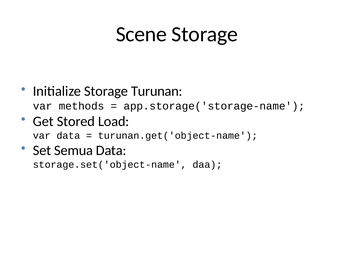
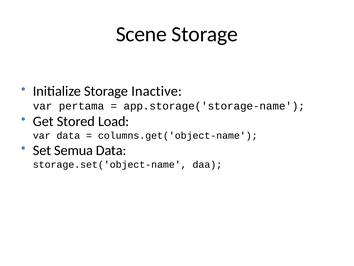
Turunan: Turunan -> Inactive
methods: methods -> pertama
turunan.get('object-name: turunan.get('object-name -> columns.get('object-name
